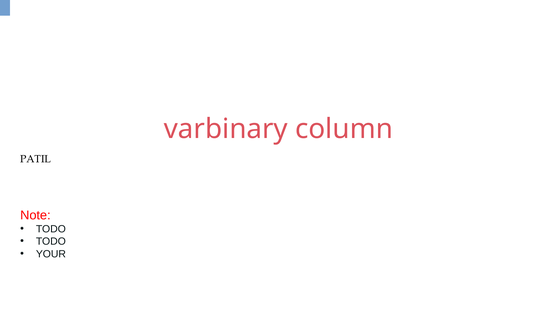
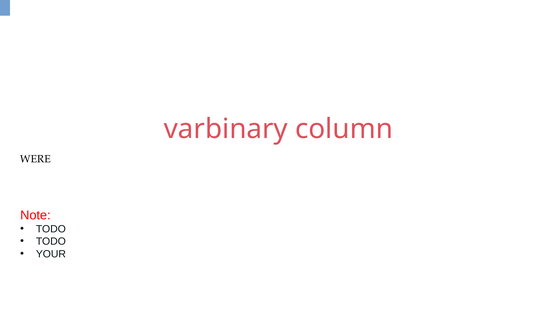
PATIL: PATIL -> WERE
